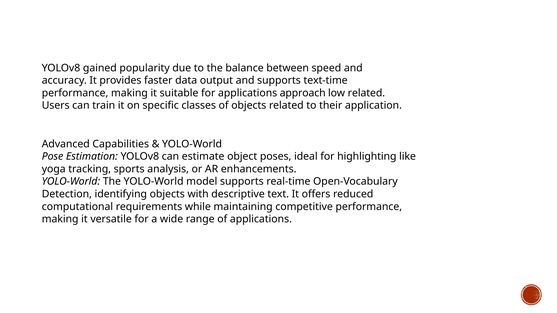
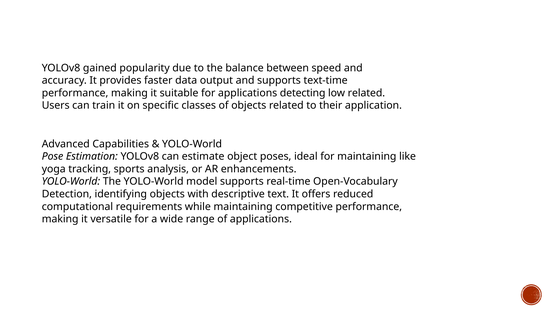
approach: approach -> detecting
for highlighting: highlighting -> maintaining
